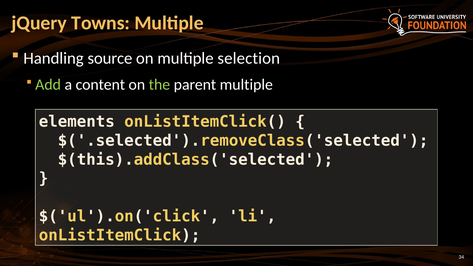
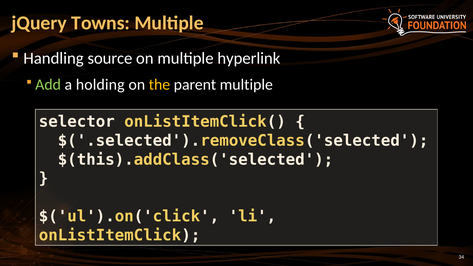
selection: selection -> hyperlink
content: content -> holding
the colour: light green -> yellow
elements: elements -> selector
